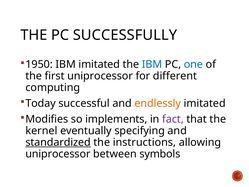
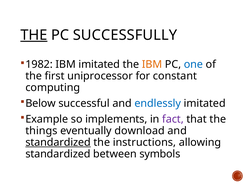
THE at (34, 35) underline: none -> present
1950: 1950 -> 1982
IBM at (152, 64) colour: blue -> orange
different: different -> constant
Today: Today -> Below
endlessly colour: orange -> blue
Modifies: Modifies -> Example
kernel: kernel -> things
specifying: specifying -> download
uniprocessor at (58, 154): uniprocessor -> standardized
